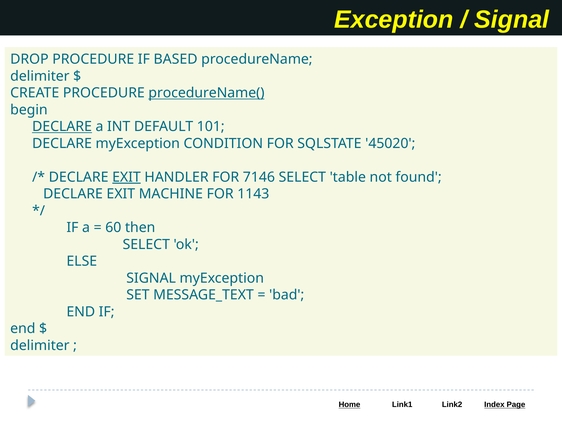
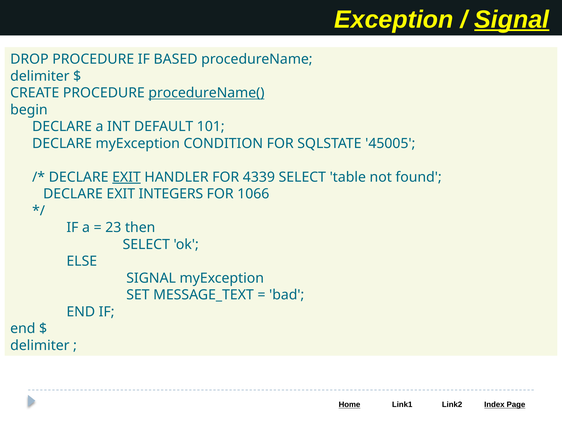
Signal at (512, 20) underline: none -> present
DECLARE at (62, 127) underline: present -> none
45020: 45020 -> 45005
7146: 7146 -> 4339
MACHINE: MACHINE -> INTEGERS
1143: 1143 -> 1066
60: 60 -> 23
